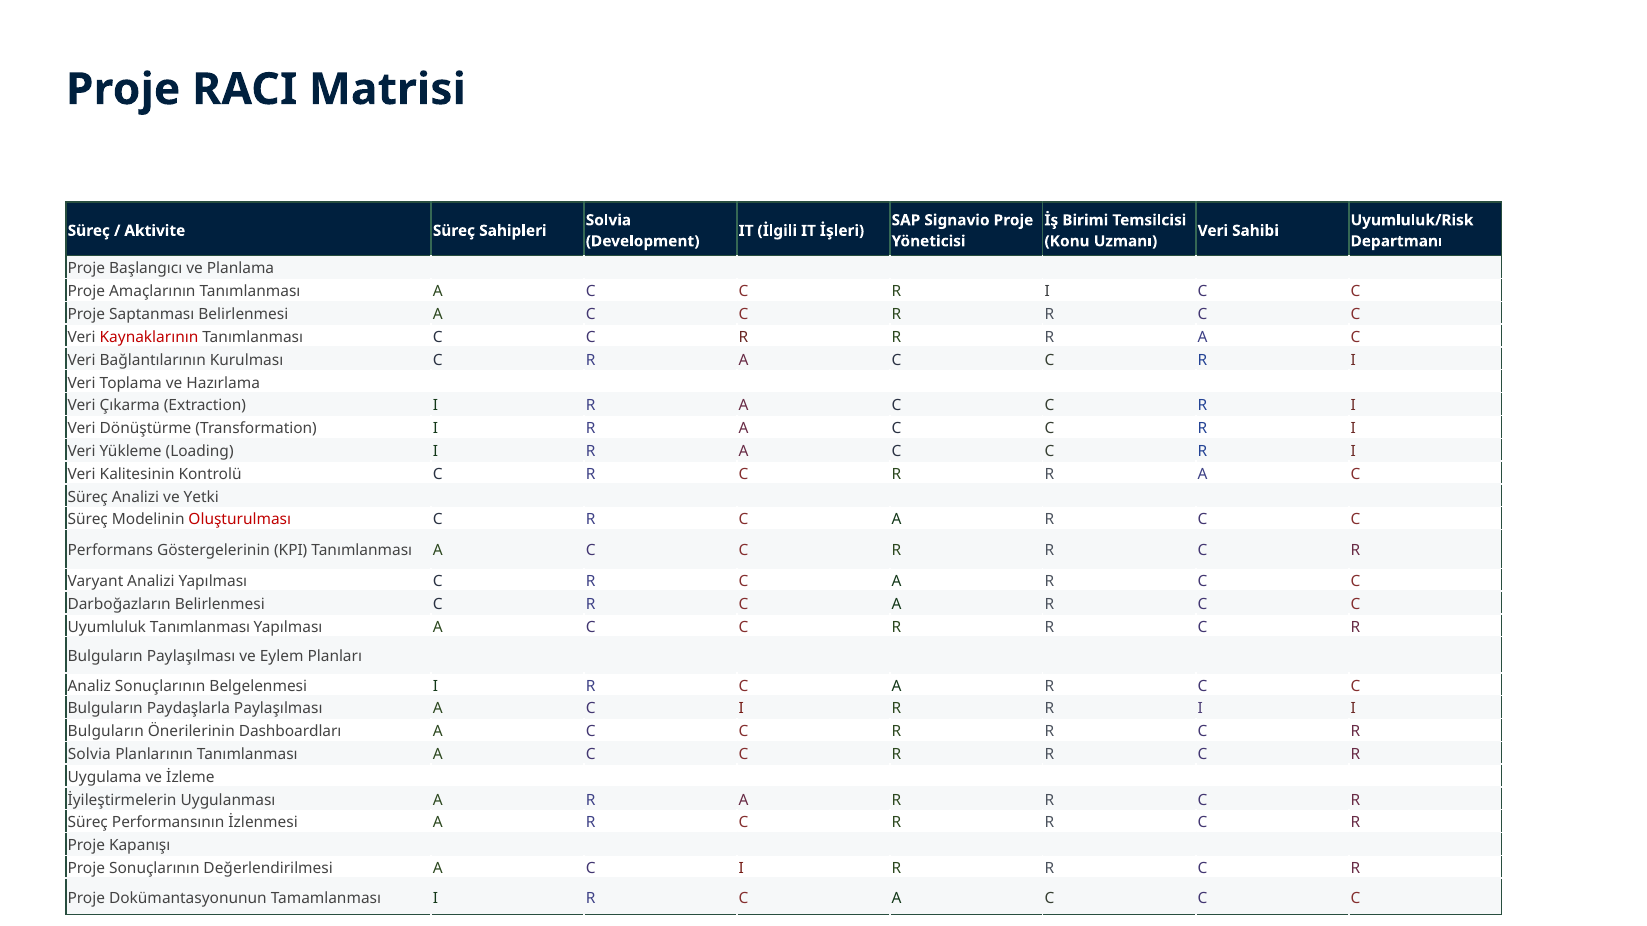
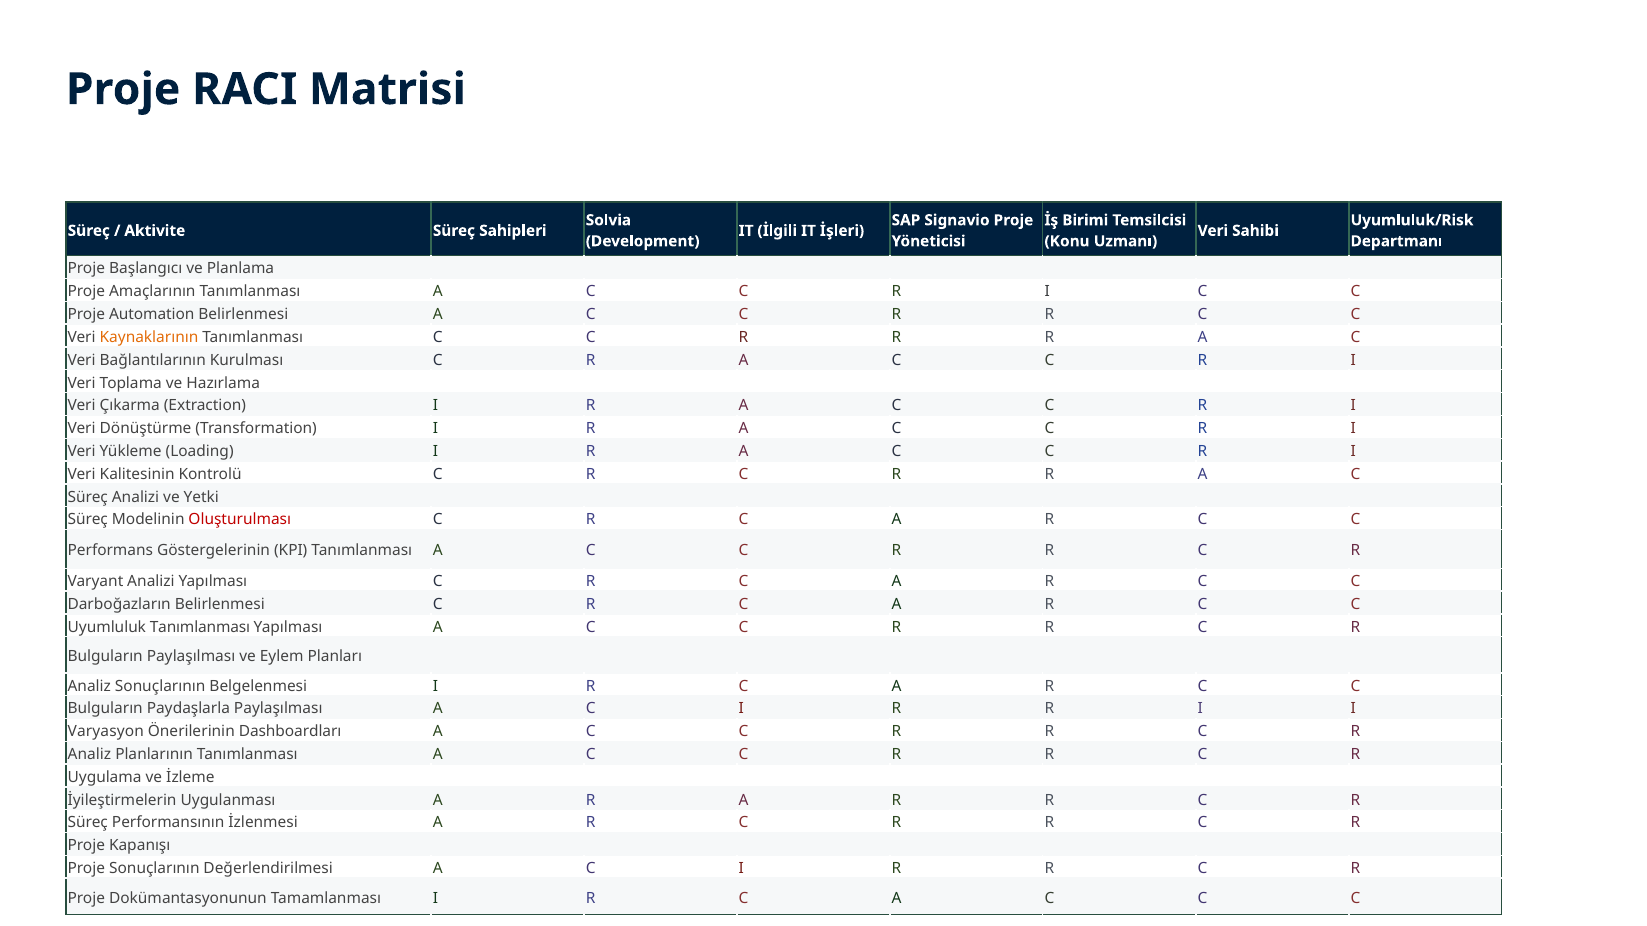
Saptanması: Saptanması -> Automation
Kaynaklarının colour: red -> orange
Bulguların at (106, 732): Bulguların -> Varyasyon
Solvia at (89, 755): Solvia -> Analiz
